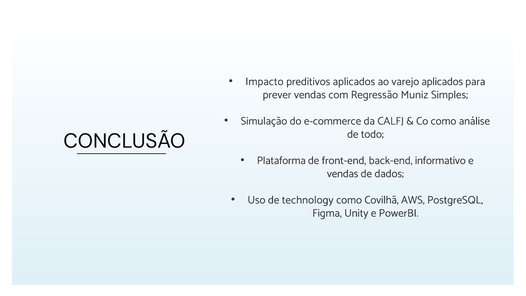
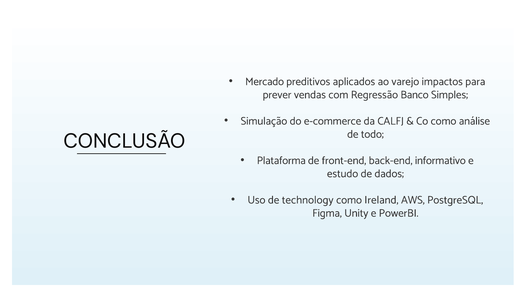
Impacto: Impacto -> Mercado
varejo aplicados: aplicados -> impactos
Muniz: Muniz -> Banco
vendas at (343, 174): vendas -> estudo
Covilhã: Covilhã -> Ireland
